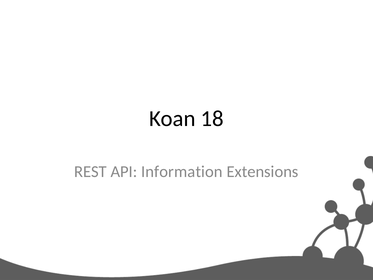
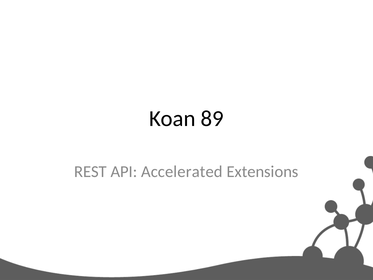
18: 18 -> 89
Information: Information -> Accelerated
